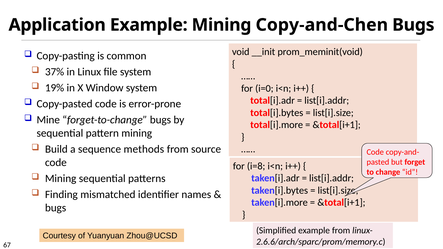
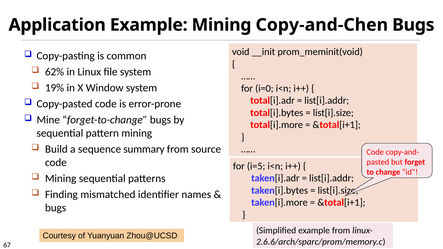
37%: 37% -> 62%
methods: methods -> summary
i=8: i=8 -> i=5
